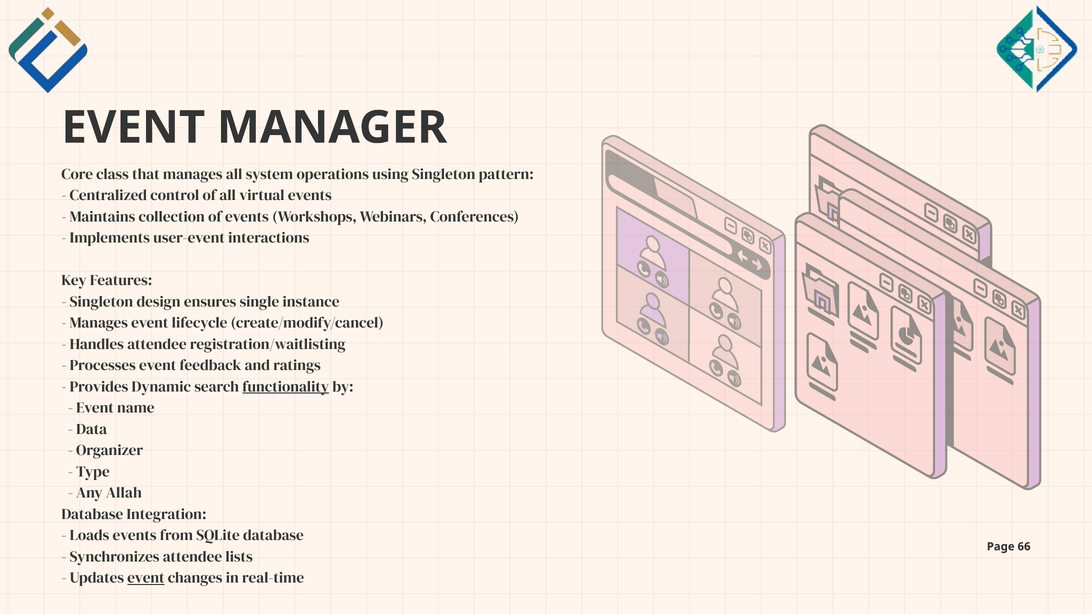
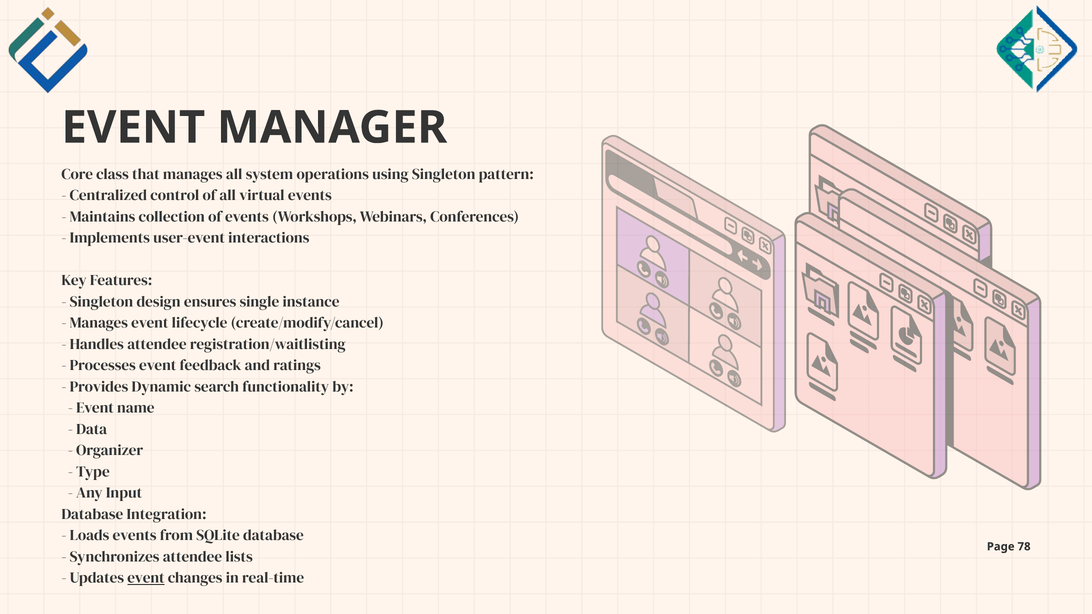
functionality underline: present -> none
Allah: Allah -> Input
66: 66 -> 78
